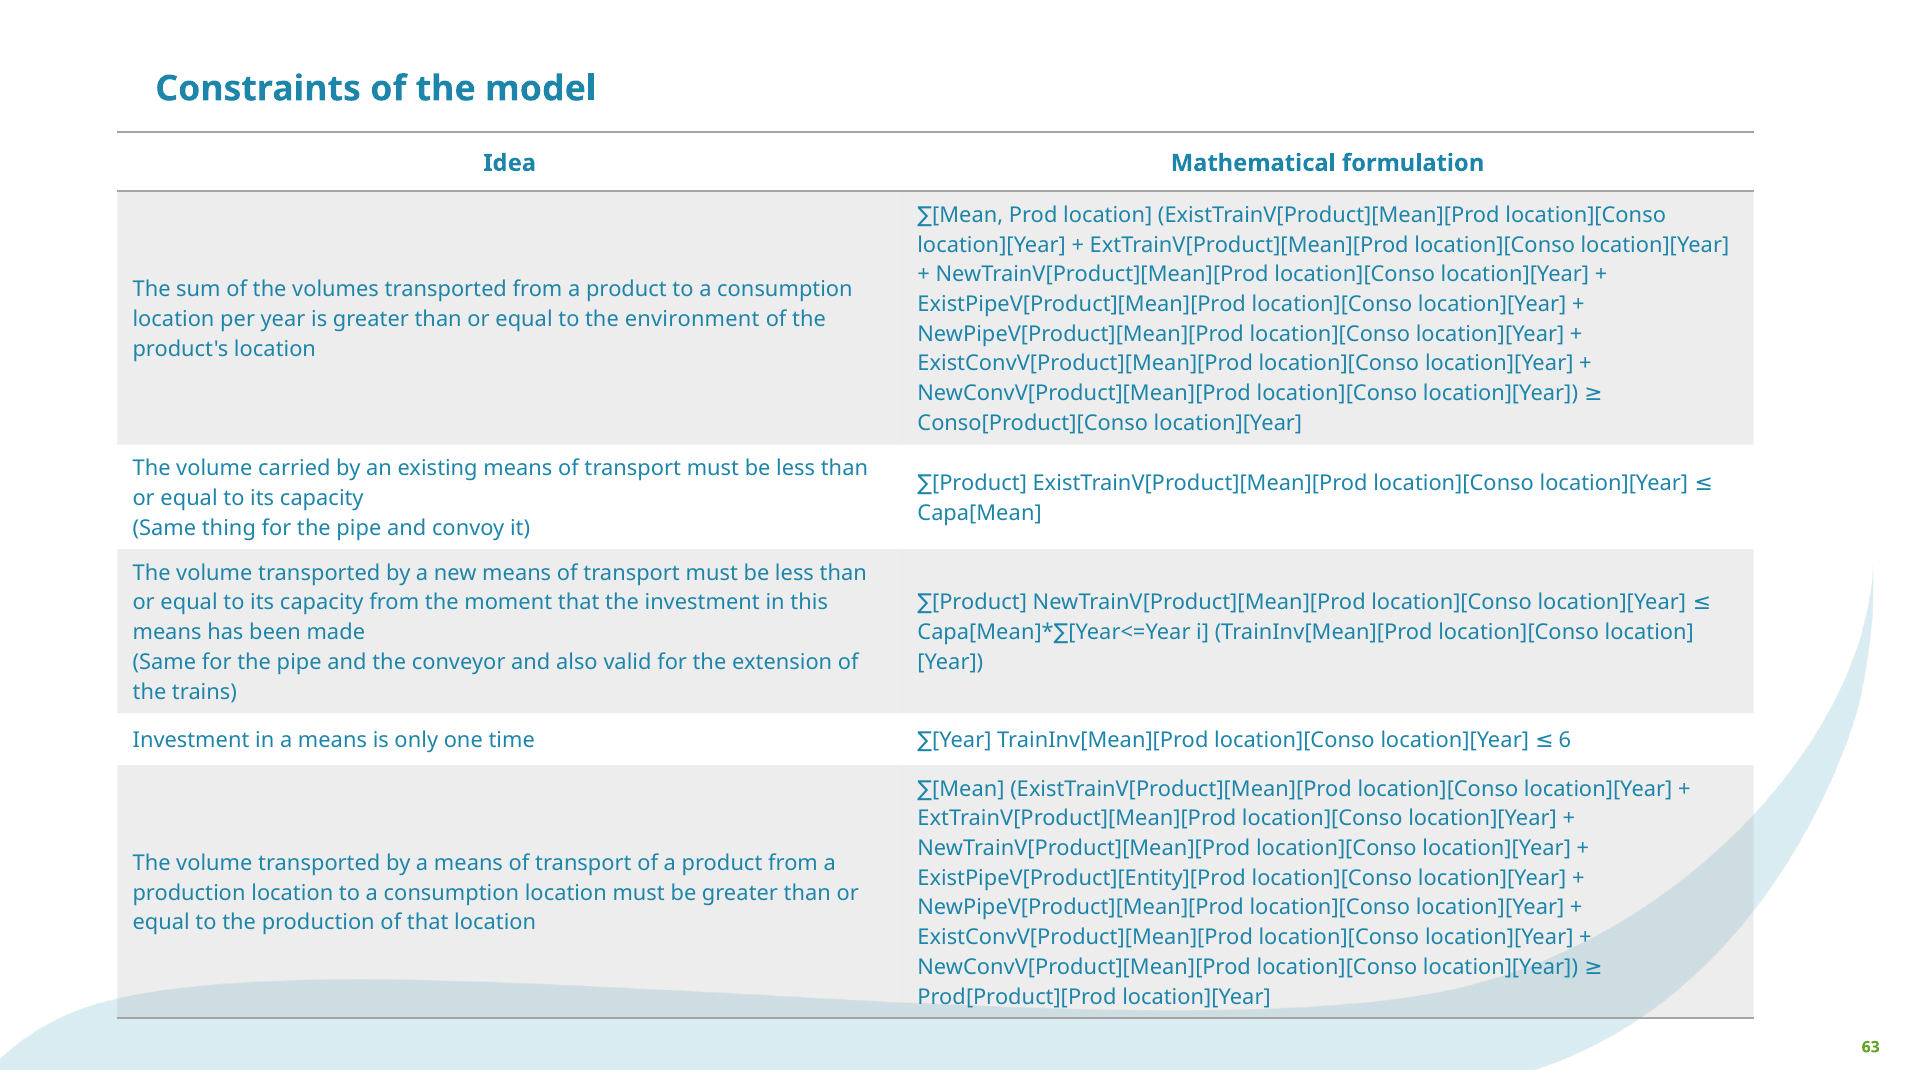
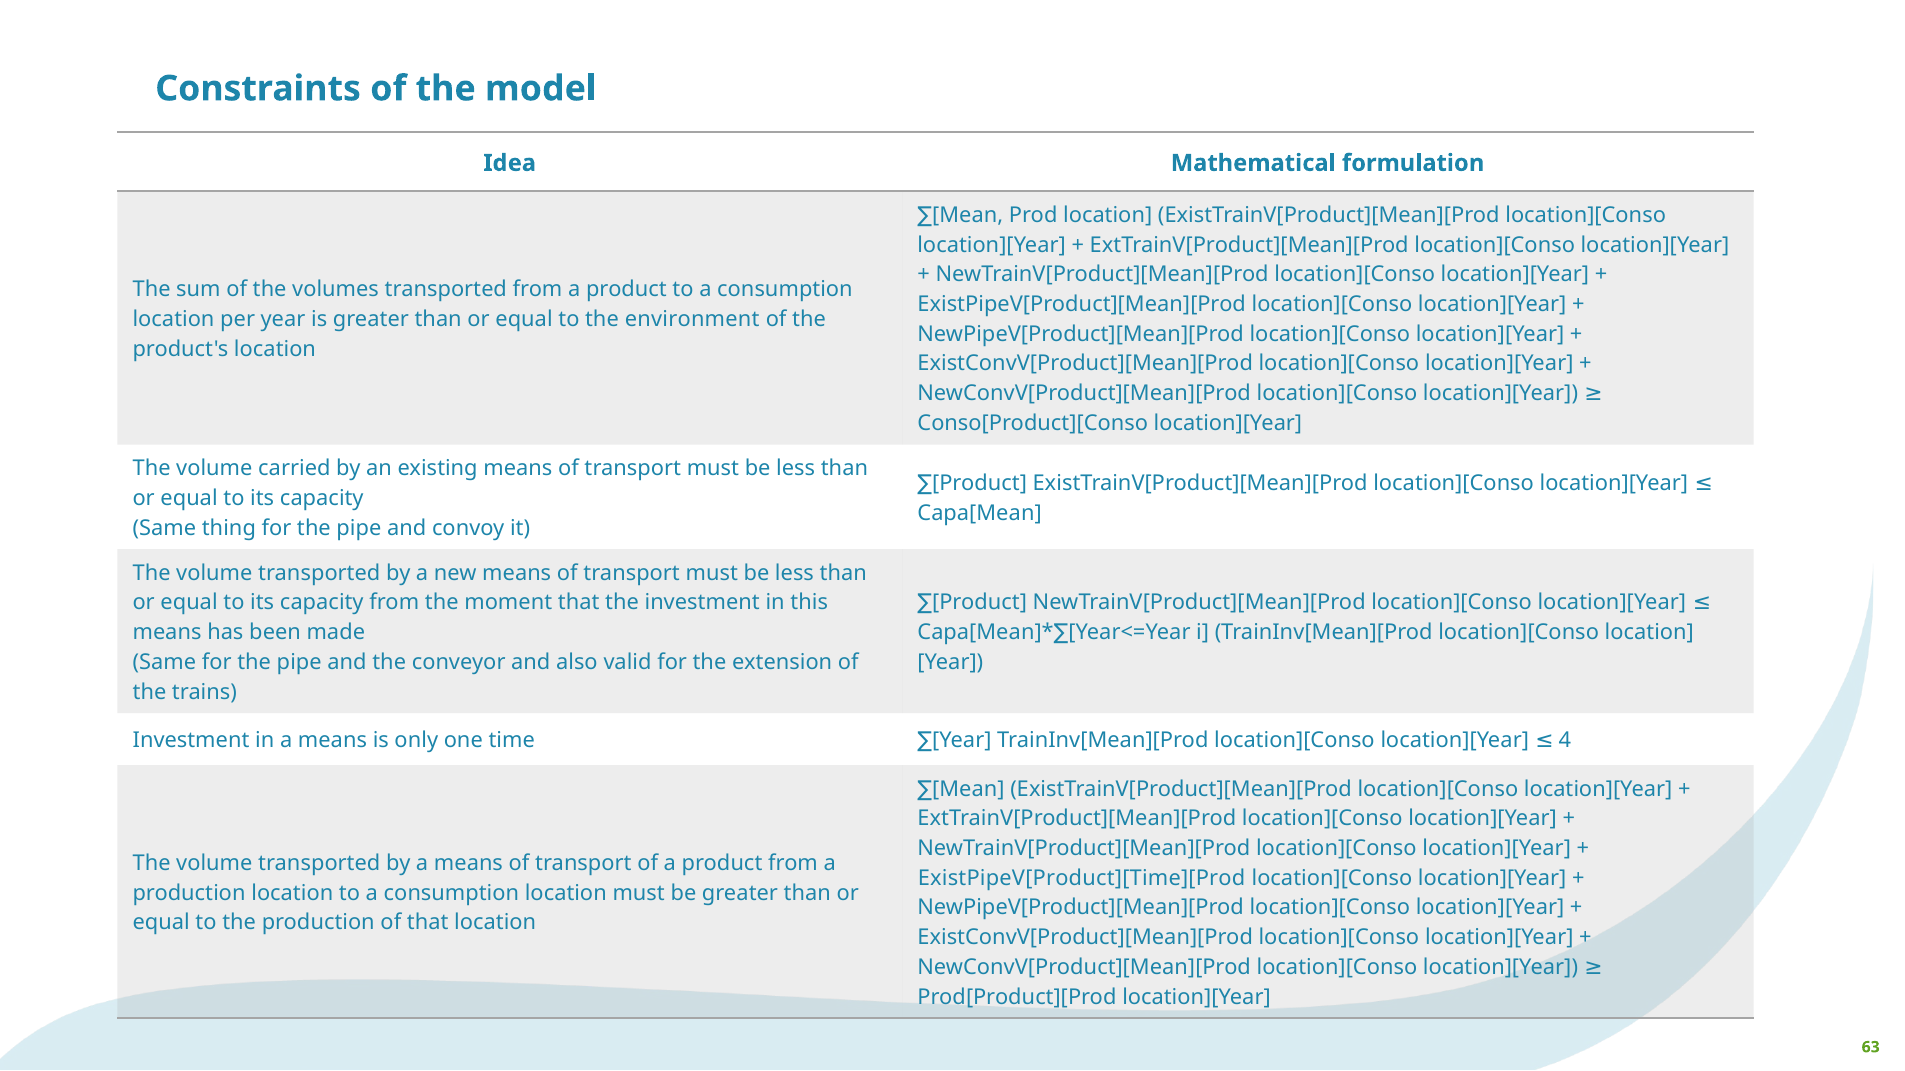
6: 6 -> 4
ExistPipeV[Product][Entity][Prod: ExistPipeV[Product][Entity][Prod -> ExistPipeV[Product][Time][Prod
